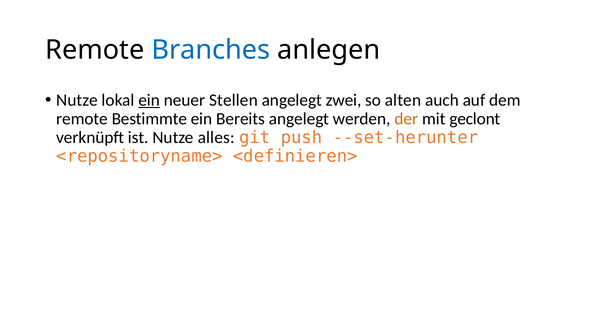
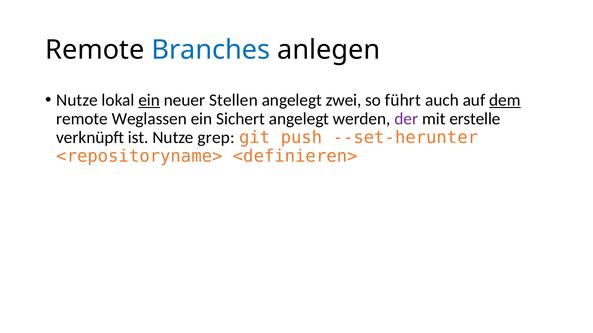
alten: alten -> führt
dem underline: none -> present
Bestimmte: Bestimmte -> Weglassen
Bereits: Bereits -> Sichert
der colour: orange -> purple
geclont: geclont -> erstelle
alles: alles -> grep
